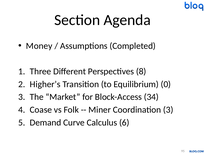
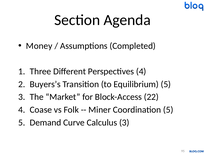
Perspectives 8: 8 -> 4
Higher’s: Higher’s -> Buyers’s
Equilibrium 0: 0 -> 5
34: 34 -> 22
Coordination 3: 3 -> 5
Calculus 6: 6 -> 3
